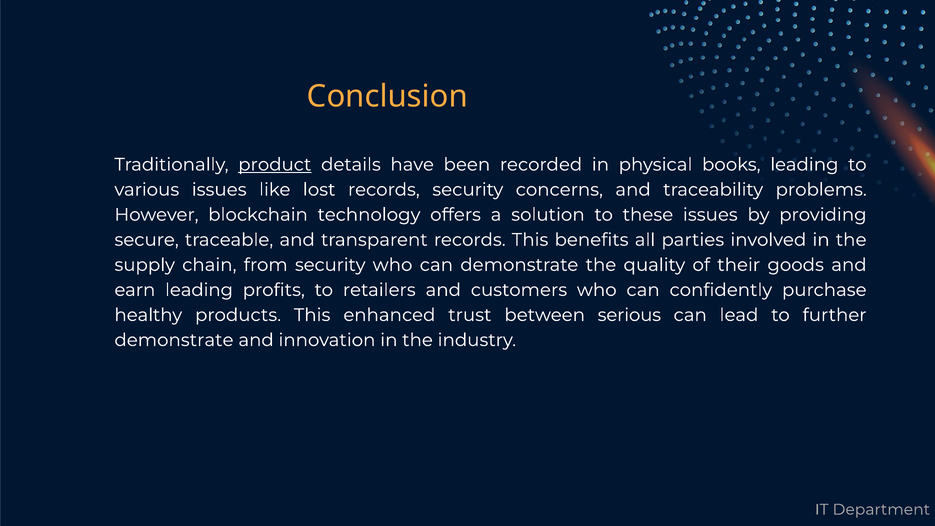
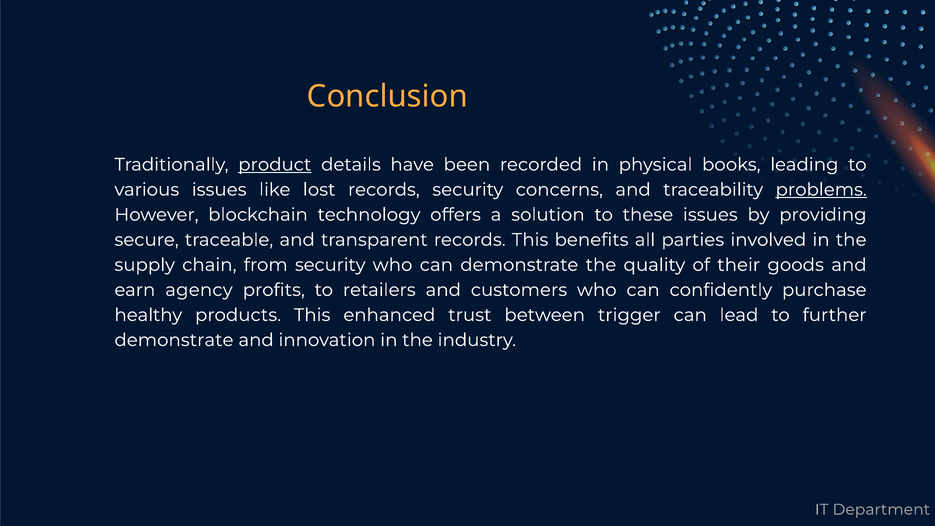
problems underline: none -> present
earn leading: leading -> agency
serious: serious -> trigger
